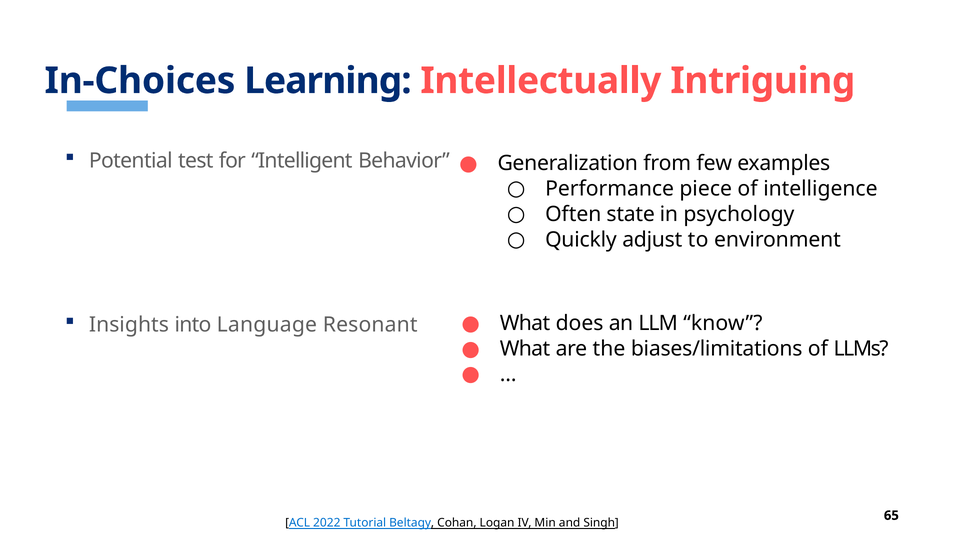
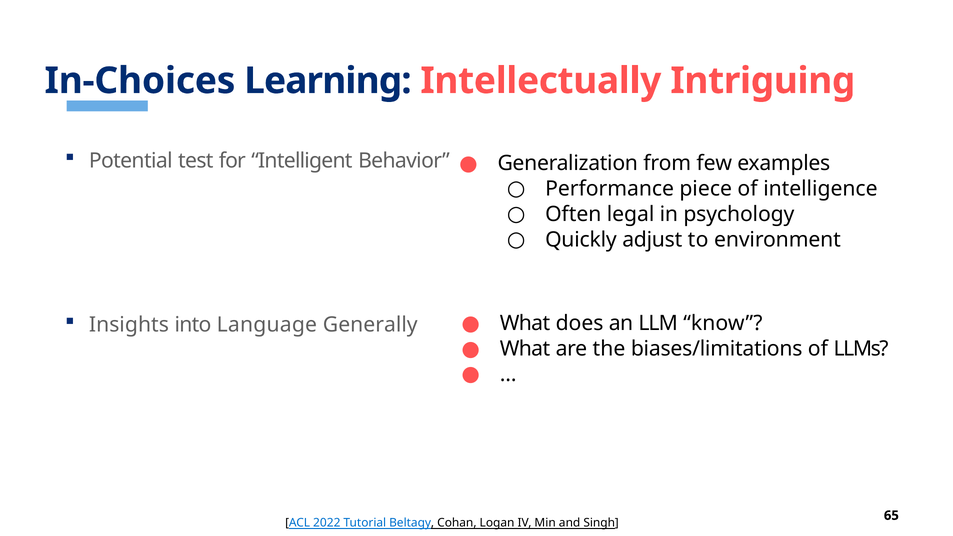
state: state -> legal
Resonant: Resonant -> Generally
